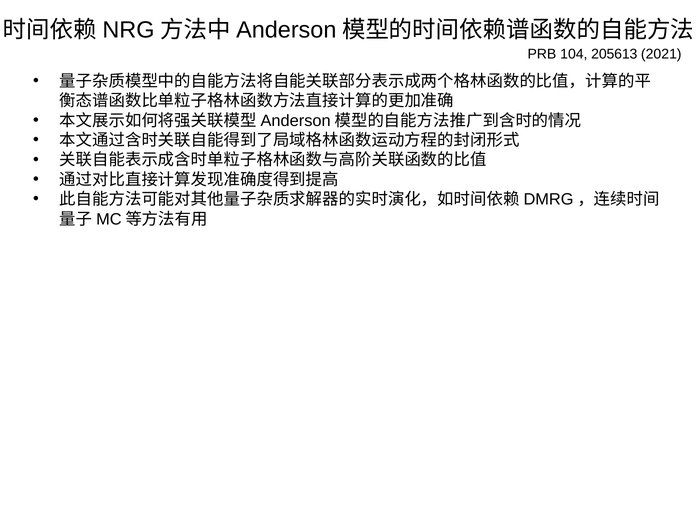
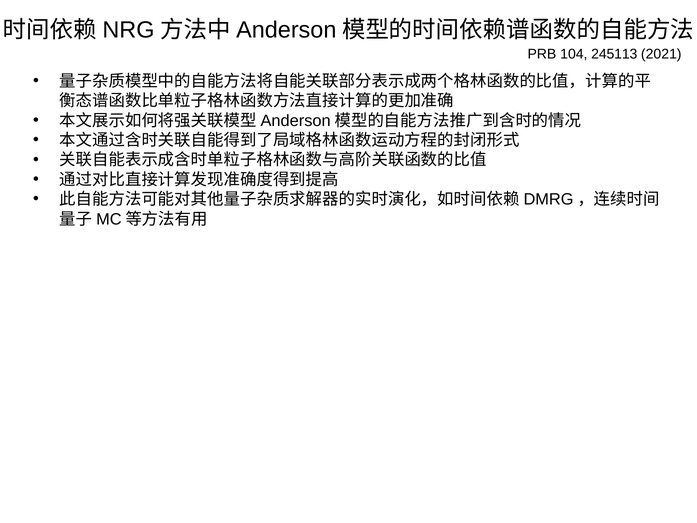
205613: 205613 -> 245113
